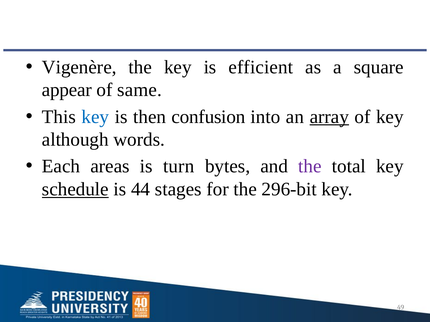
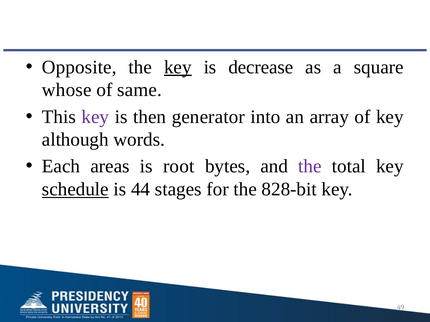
Vigenère: Vigenère -> Opposite
key at (178, 67) underline: none -> present
efficient: efficient -> decrease
appear: appear -> whose
key at (95, 117) colour: blue -> purple
confusion: confusion -> generator
array underline: present -> none
turn: turn -> root
296-bit: 296-bit -> 828-bit
